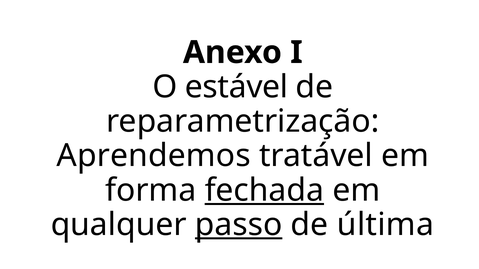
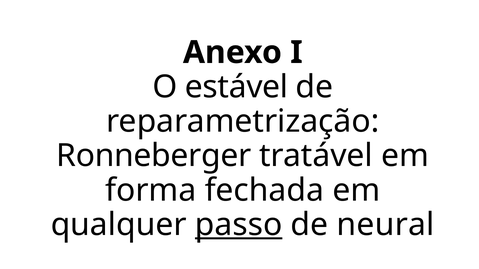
Aprendemos: Aprendemos -> Ronneberger
fechada underline: present -> none
última: última -> neural
